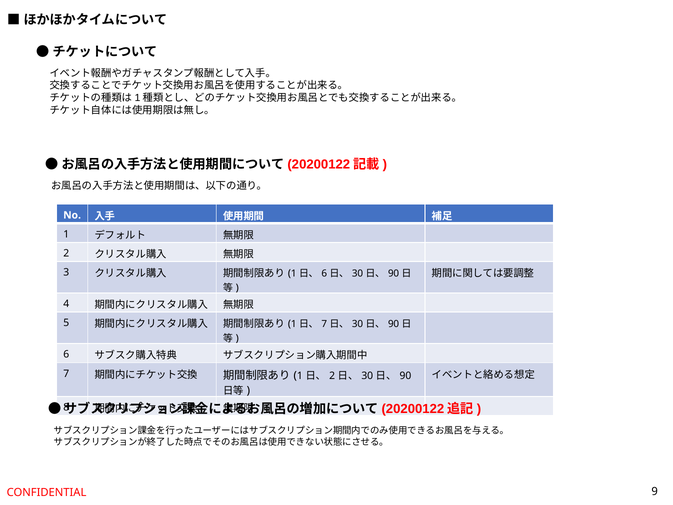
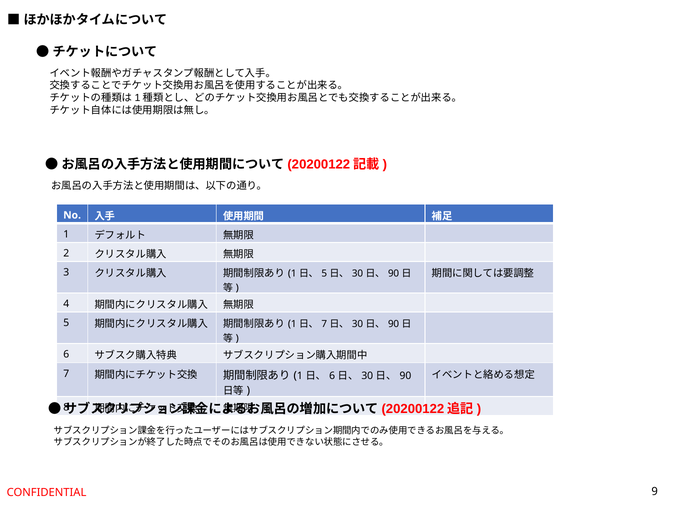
6 at (324, 274): 6 -> 5
2 at (332, 376): 2 -> 6
